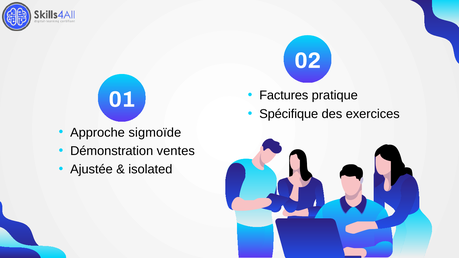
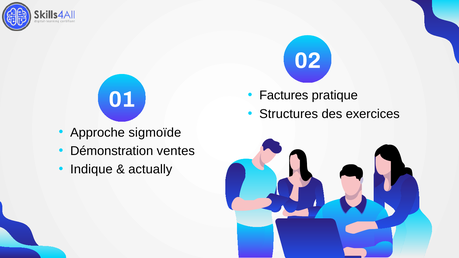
Spécifique: Spécifique -> Structures
Ajustée: Ajustée -> Indique
isolated: isolated -> actually
